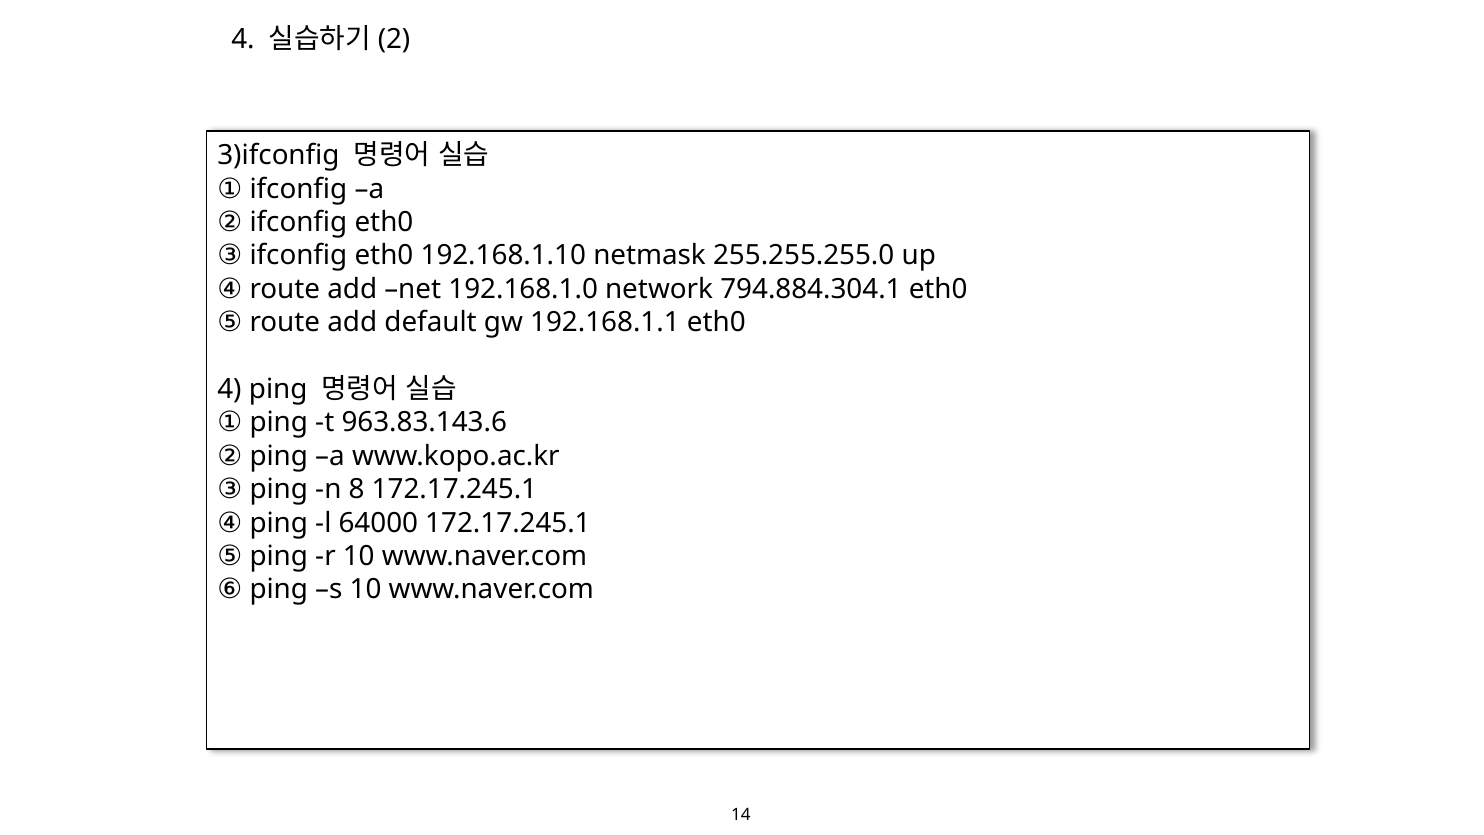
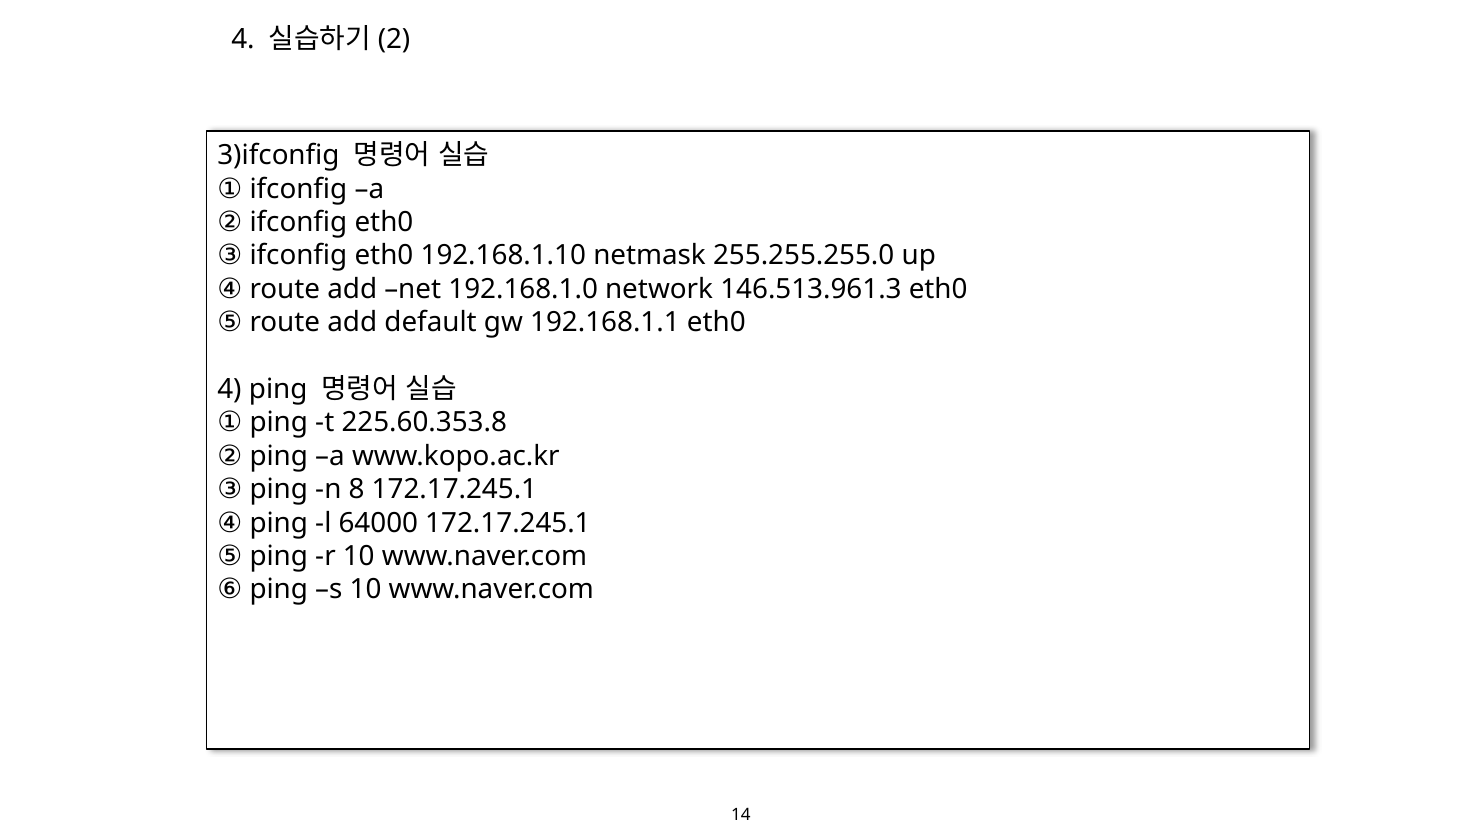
794.884.304.1: 794.884.304.1 -> 146.513.961.3
963.83.143.6: 963.83.143.6 -> 225.60.353.8
